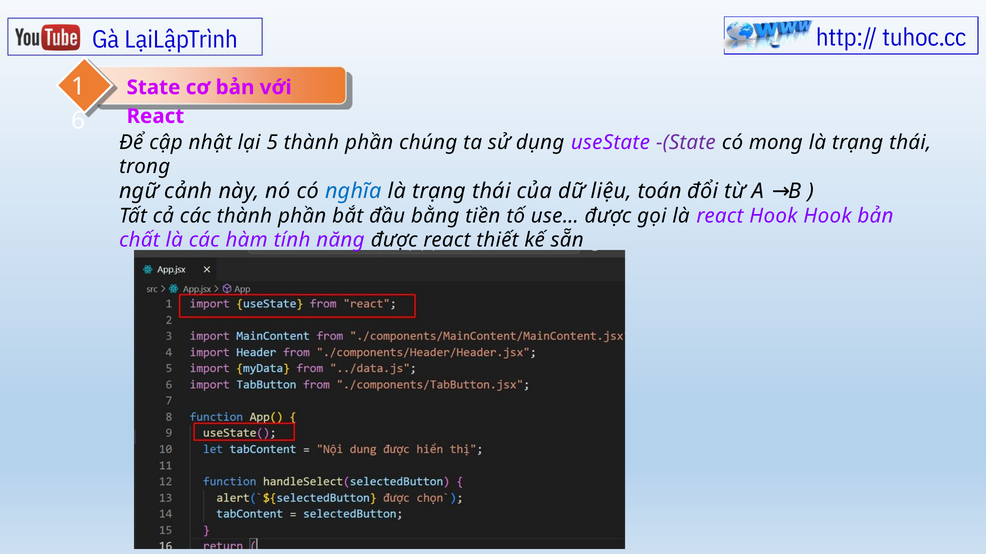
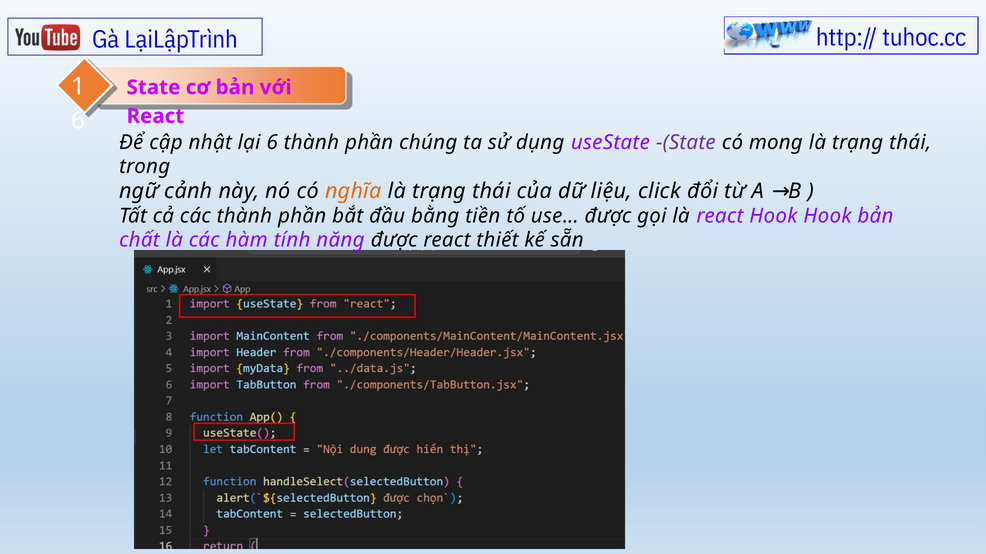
lại 5: 5 -> 6
nghĩa colour: blue -> orange
toán: toán -> click
